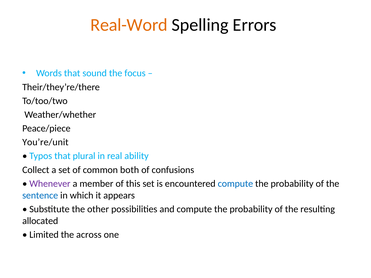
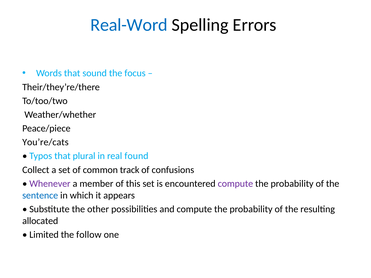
Real-Word colour: orange -> blue
You’re/unit: You’re/unit -> You’re/cats
ability: ability -> found
both: both -> track
compute at (235, 184) colour: blue -> purple
across: across -> follow
